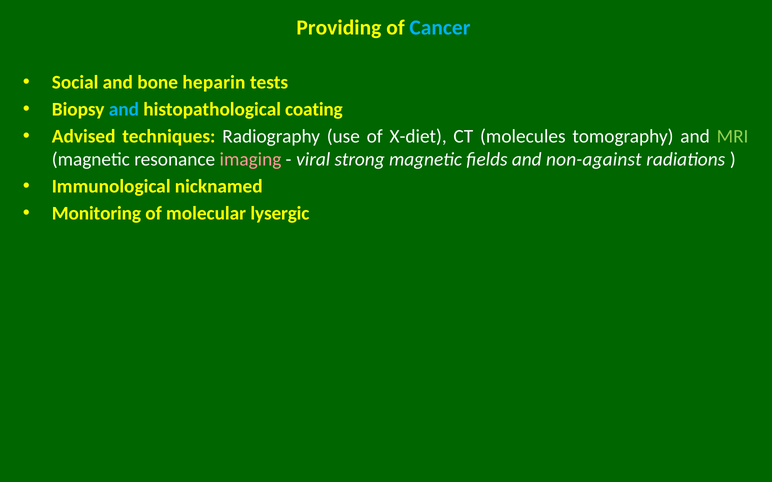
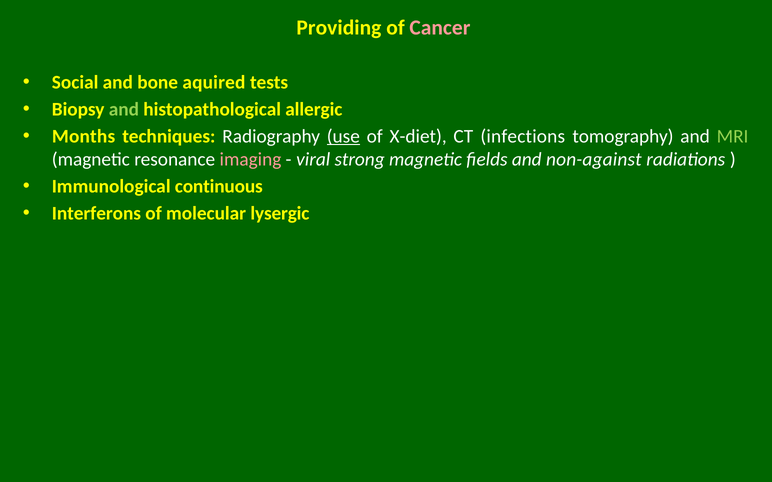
Cancer colour: light blue -> pink
heparin: heparin -> aquired
and at (124, 109) colour: light blue -> light green
coating: coating -> allergic
Advised: Advised -> Months
use underline: none -> present
molecules: molecules -> infections
nicknamed: nicknamed -> continuous
Monitoring: Monitoring -> Interferons
